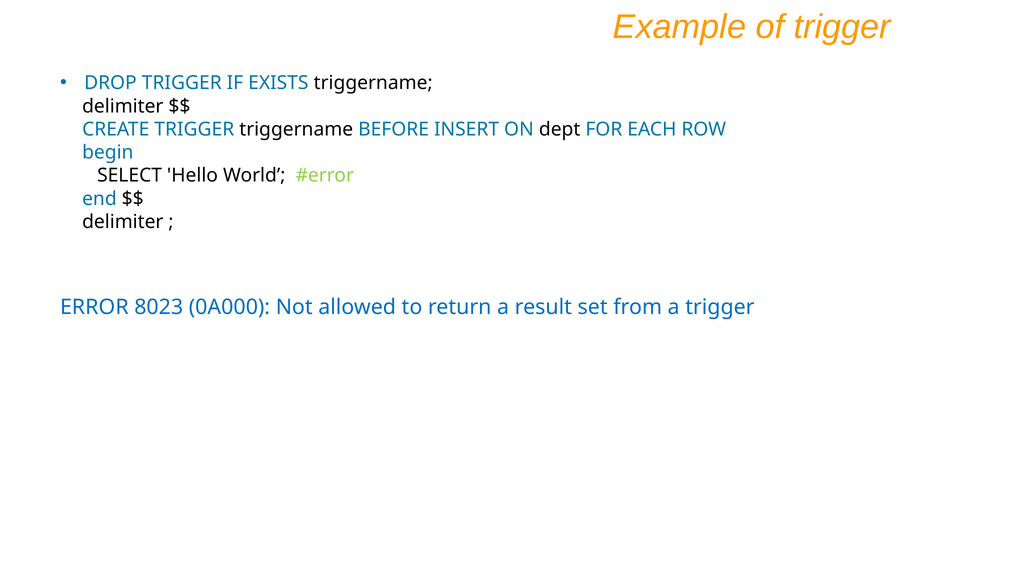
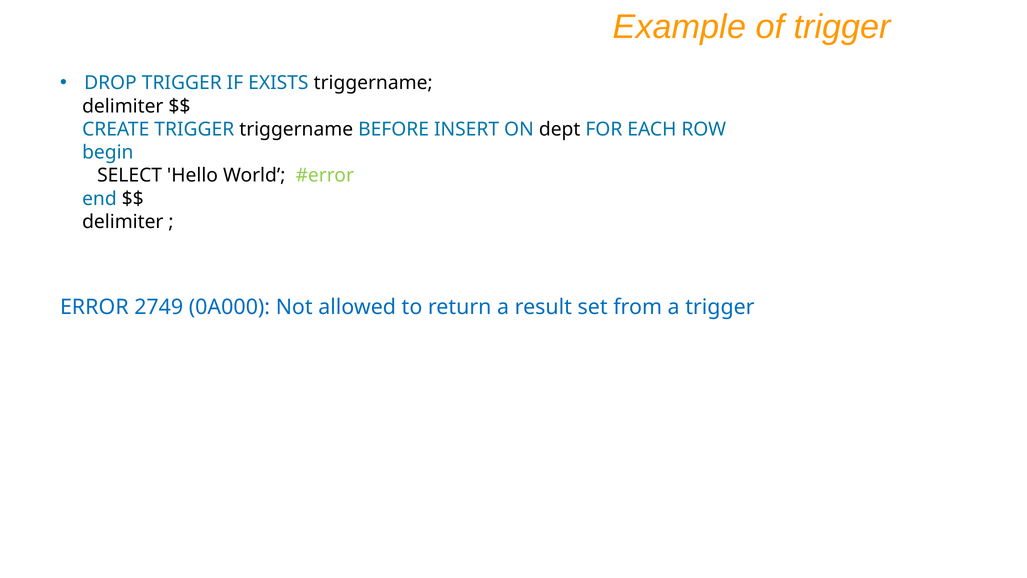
8023: 8023 -> 2749
